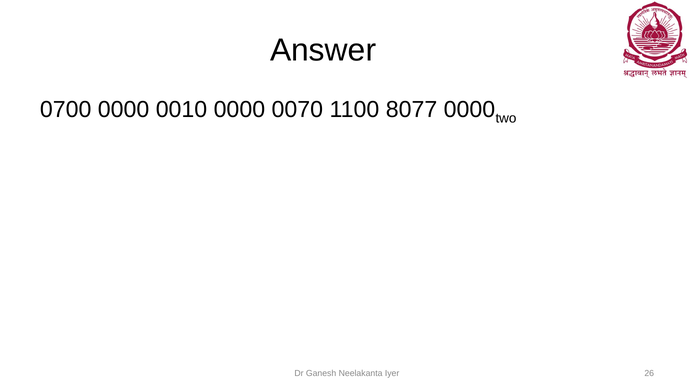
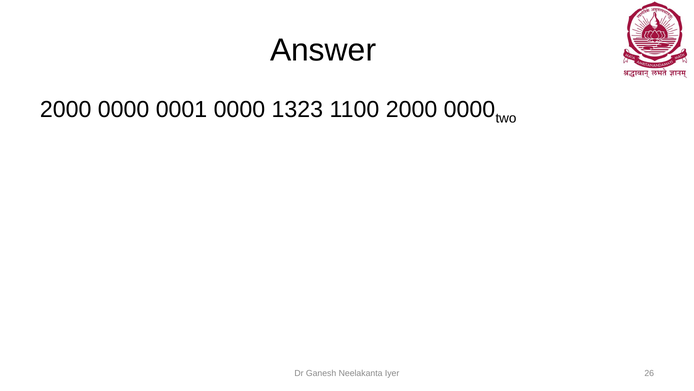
0700 at (66, 109): 0700 -> 2000
0010: 0010 -> 0001
0070: 0070 -> 1323
1100 8077: 8077 -> 2000
